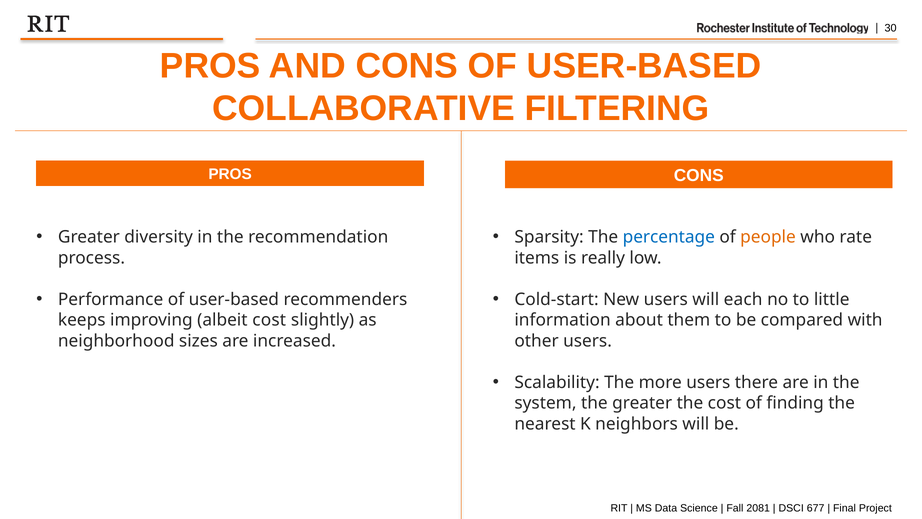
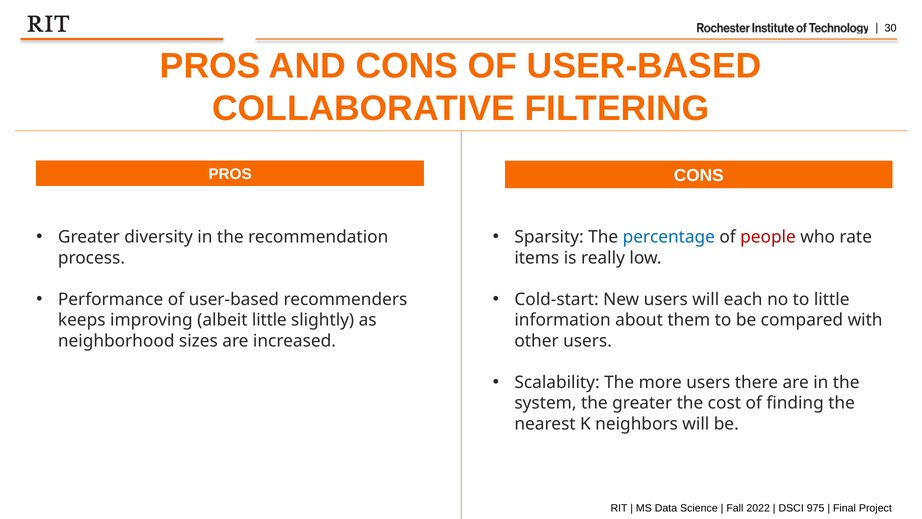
people colour: orange -> red
albeit cost: cost -> little
2081: 2081 -> 2022
677: 677 -> 975
